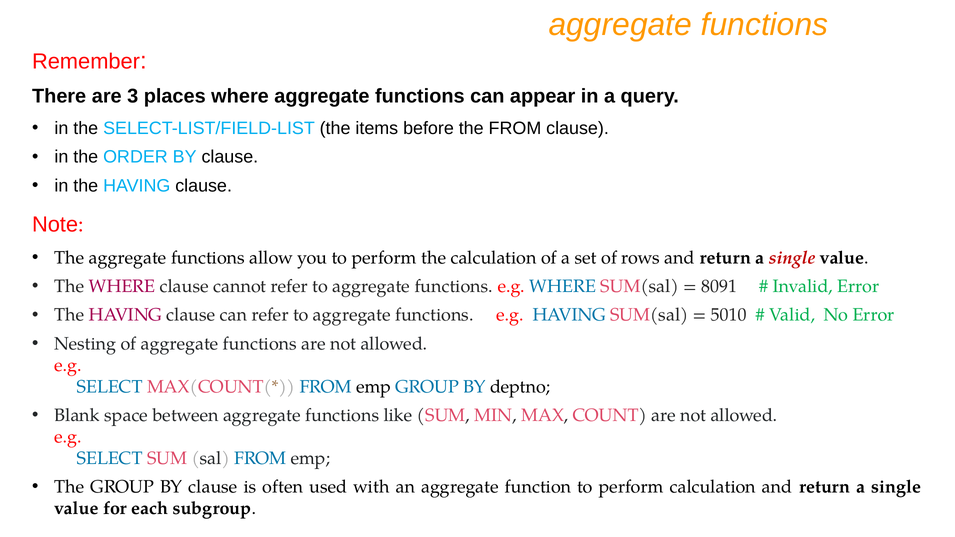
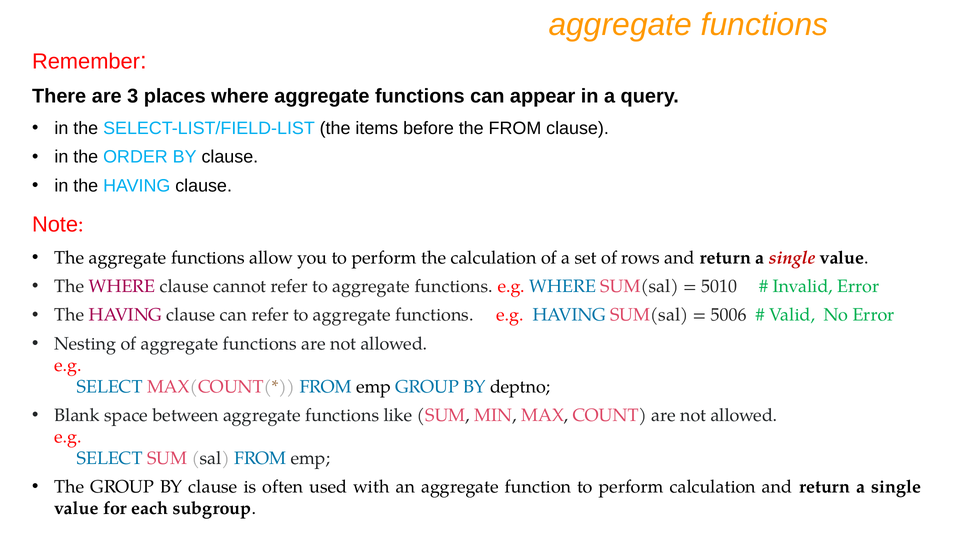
8091: 8091 -> 5010
5010: 5010 -> 5006
